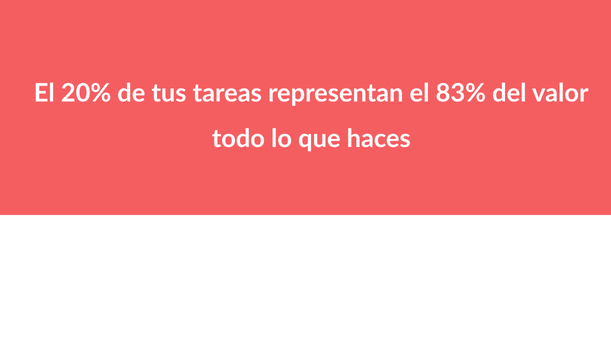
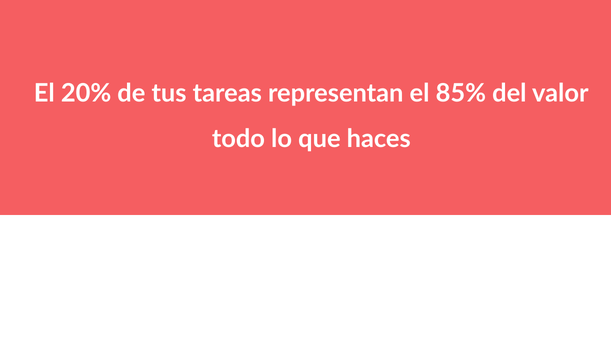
83%: 83% -> 85%
